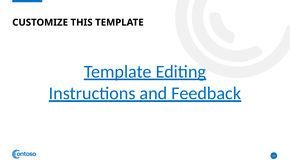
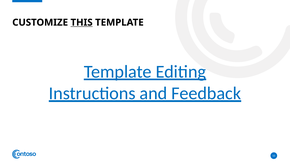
THIS underline: none -> present
